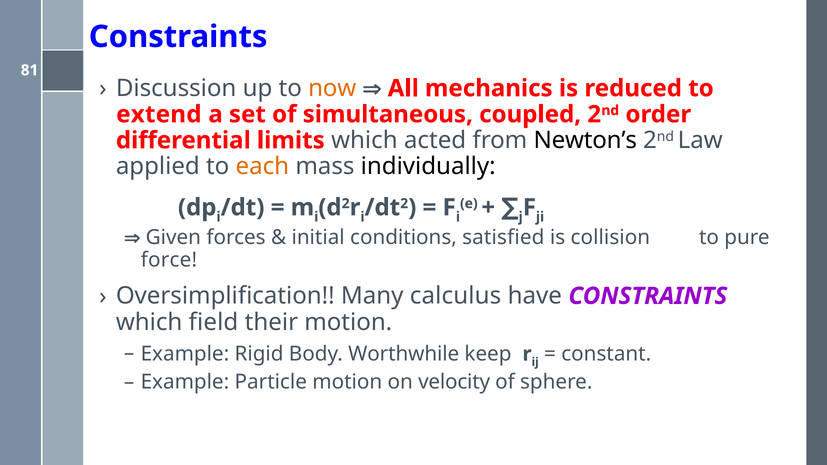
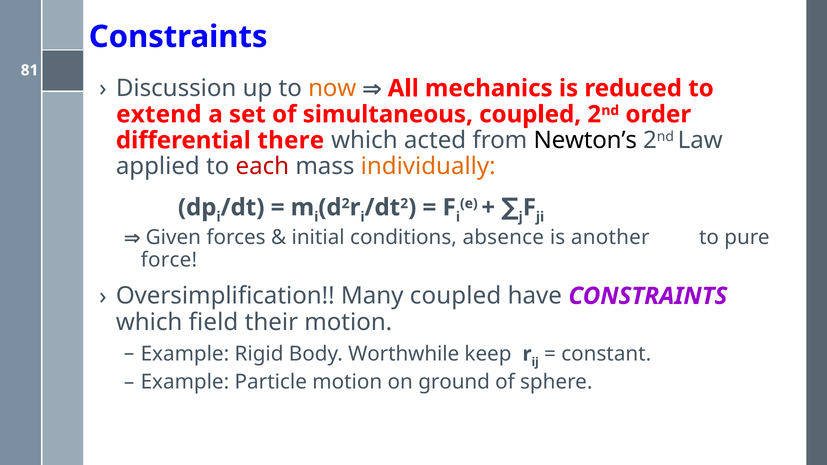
limits: limits -> there
each colour: orange -> red
individually colour: black -> orange
satisfied: satisfied -> absence
collision: collision -> another
Many calculus: calculus -> coupled
velocity: velocity -> ground
